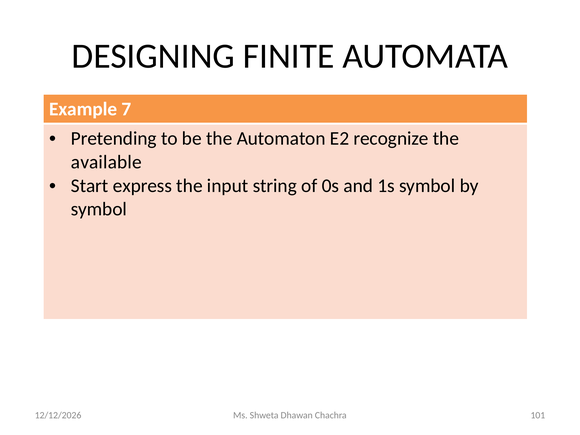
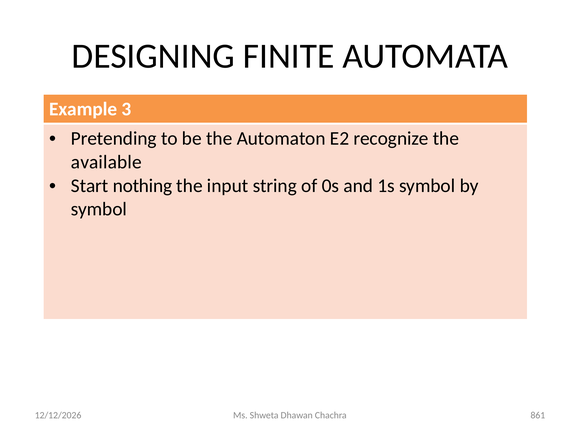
7: 7 -> 3
express: express -> nothing
101: 101 -> 861
